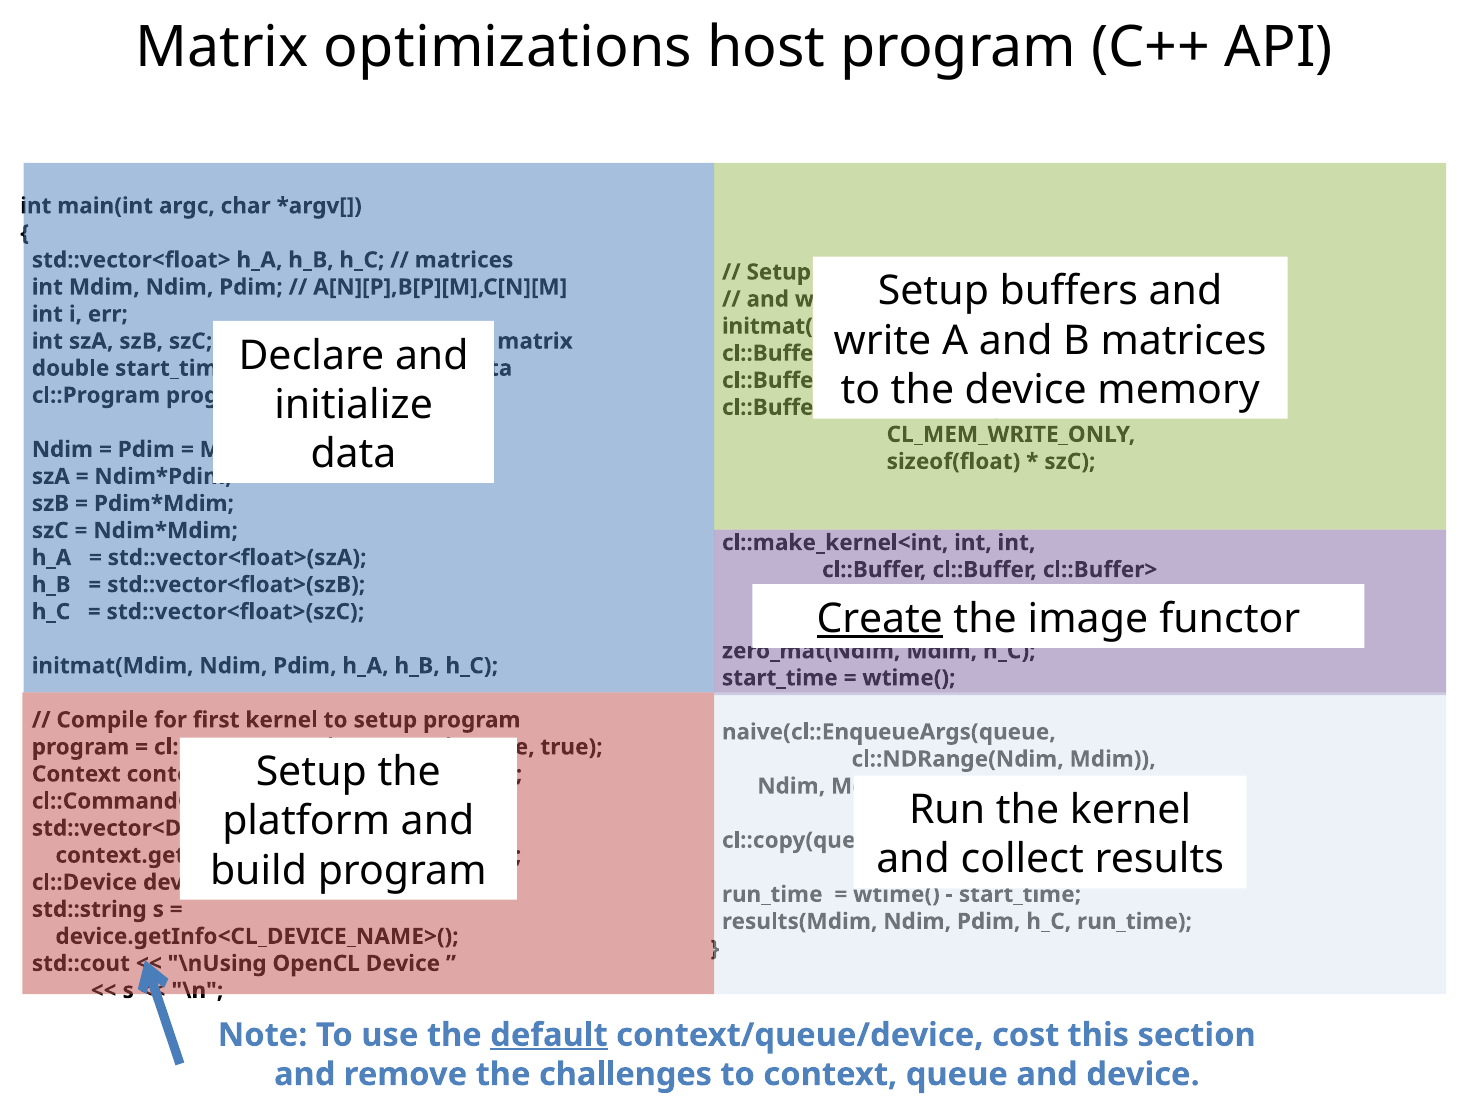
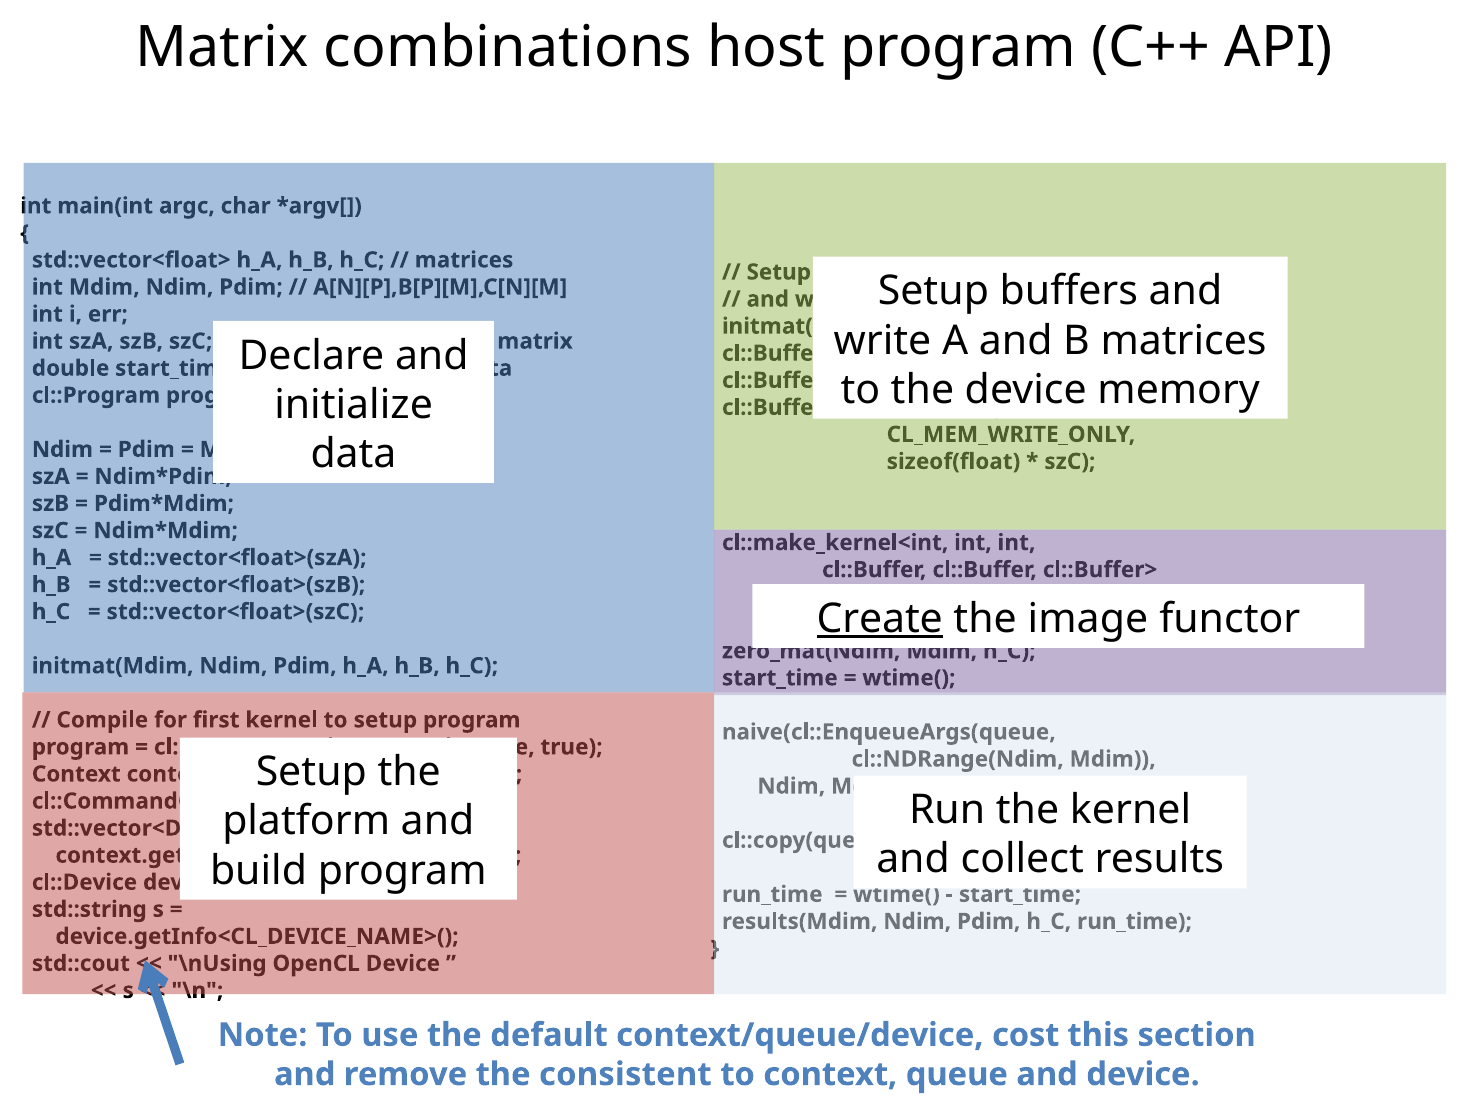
optimizations: optimizations -> combinations
default underline: present -> none
challenges: challenges -> consistent
